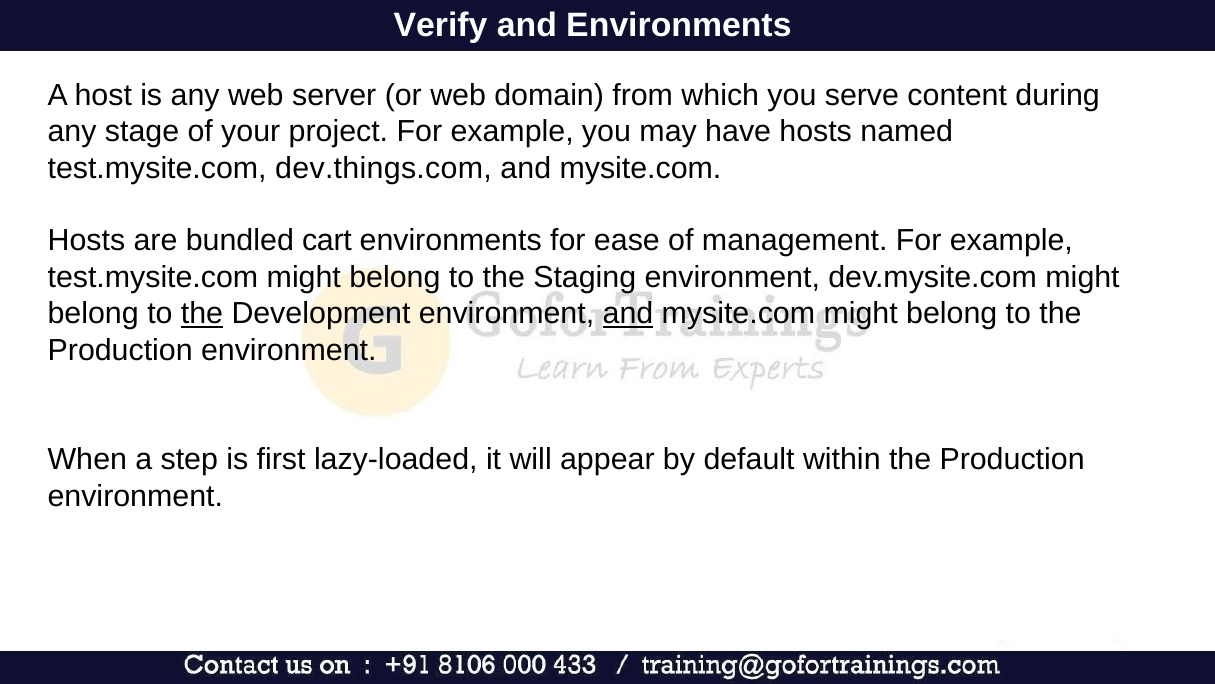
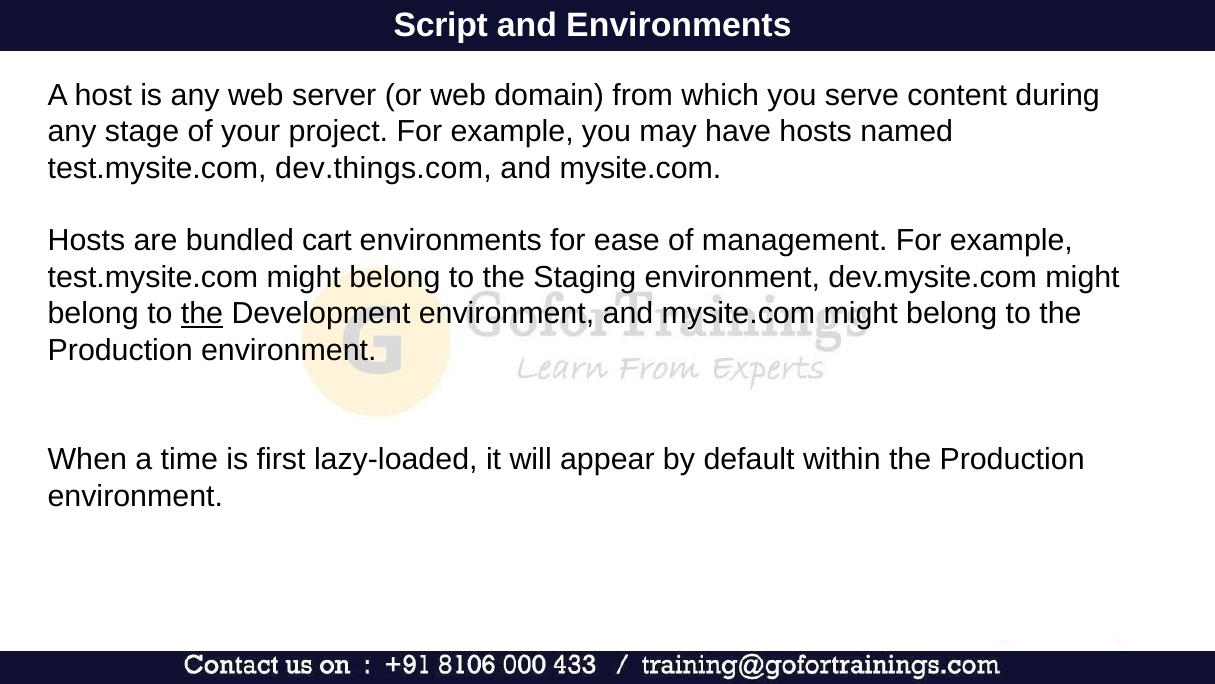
Verify: Verify -> Script
and at (628, 314) underline: present -> none
step: step -> time
